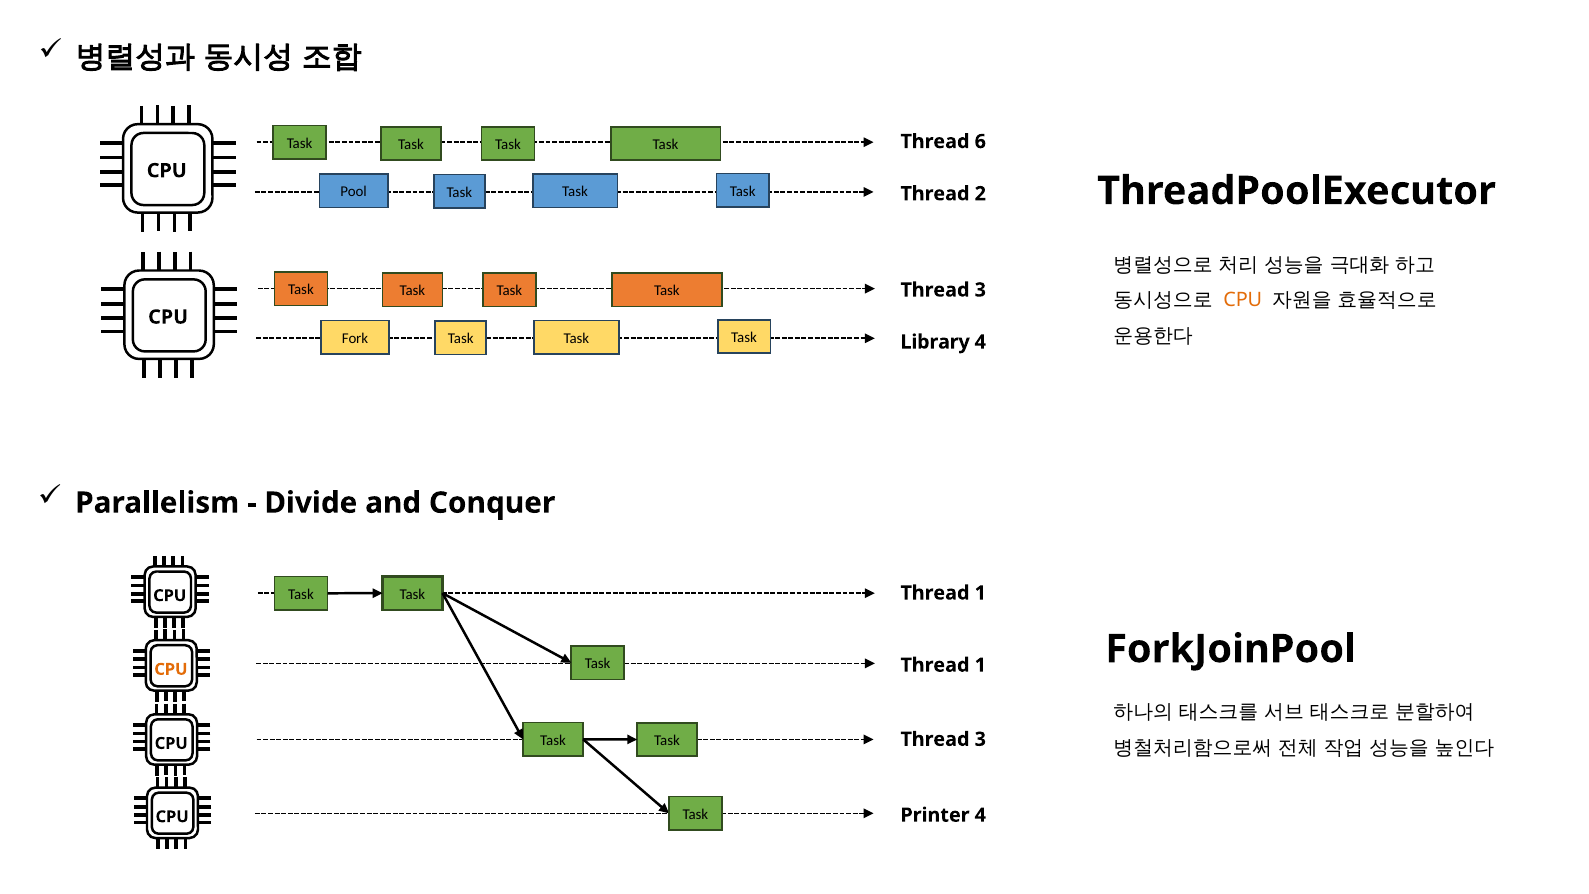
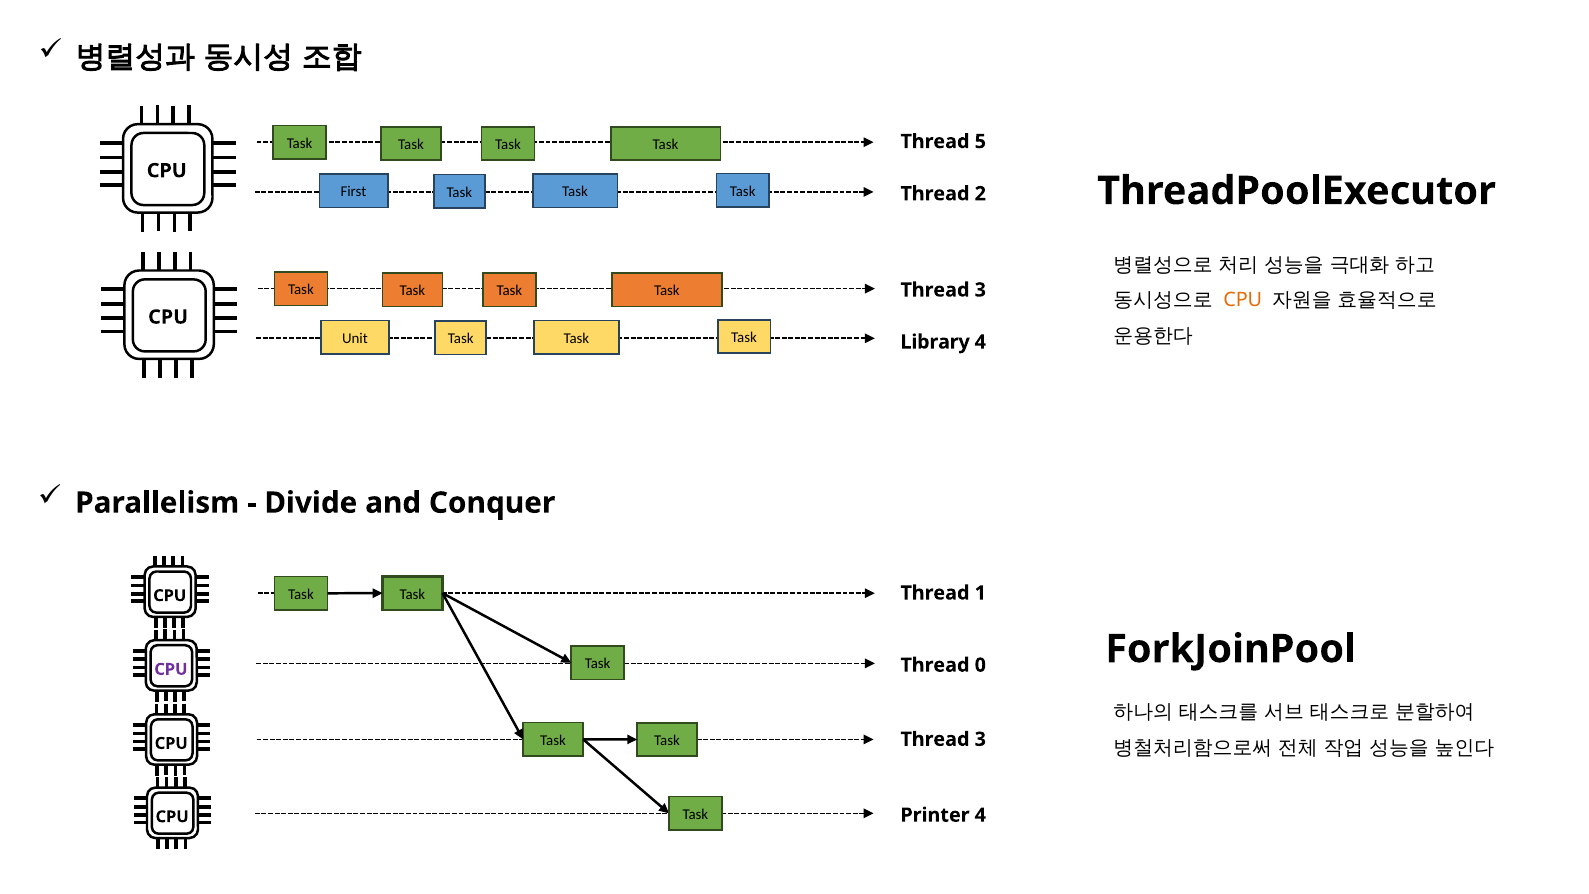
6: 6 -> 5
Pool: Pool -> First
Fork: Fork -> Unit
Task Thread 1: 1 -> 0
CPU at (171, 669) colour: orange -> purple
